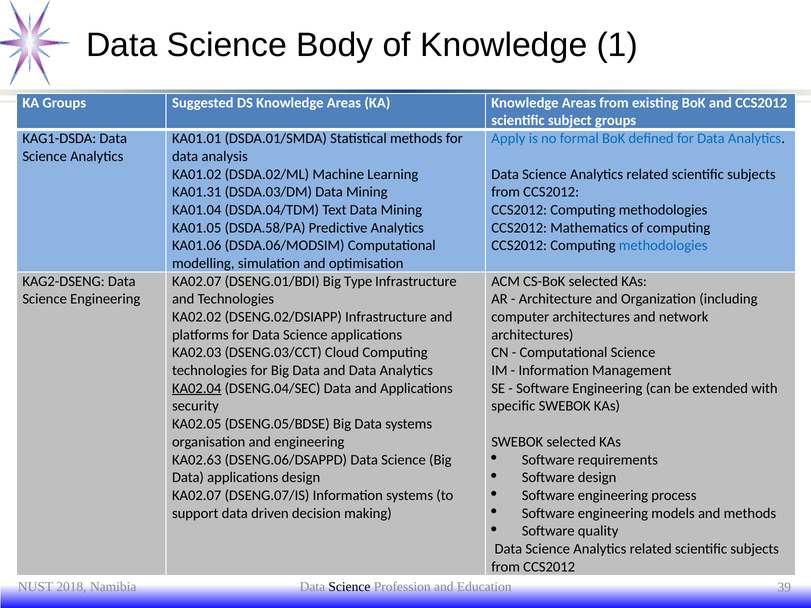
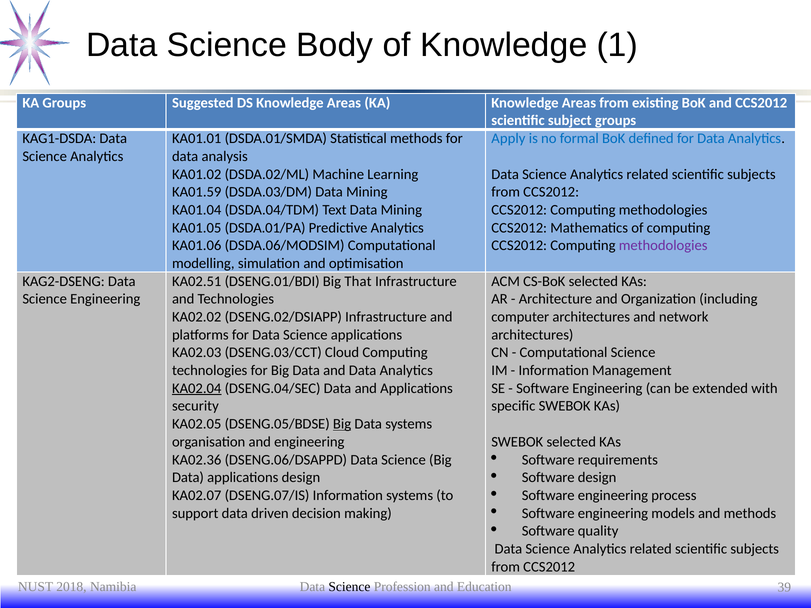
KA01.31: KA01.31 -> KA01.59
DSDA.58/PA: DSDA.58/PA -> DSDA.01/PA
methodologies at (663, 246) colour: blue -> purple
KA02.07 at (197, 281): KA02.07 -> KA02.51
Type: Type -> That
Big at (342, 424) underline: none -> present
KA02.63: KA02.63 -> KA02.36
